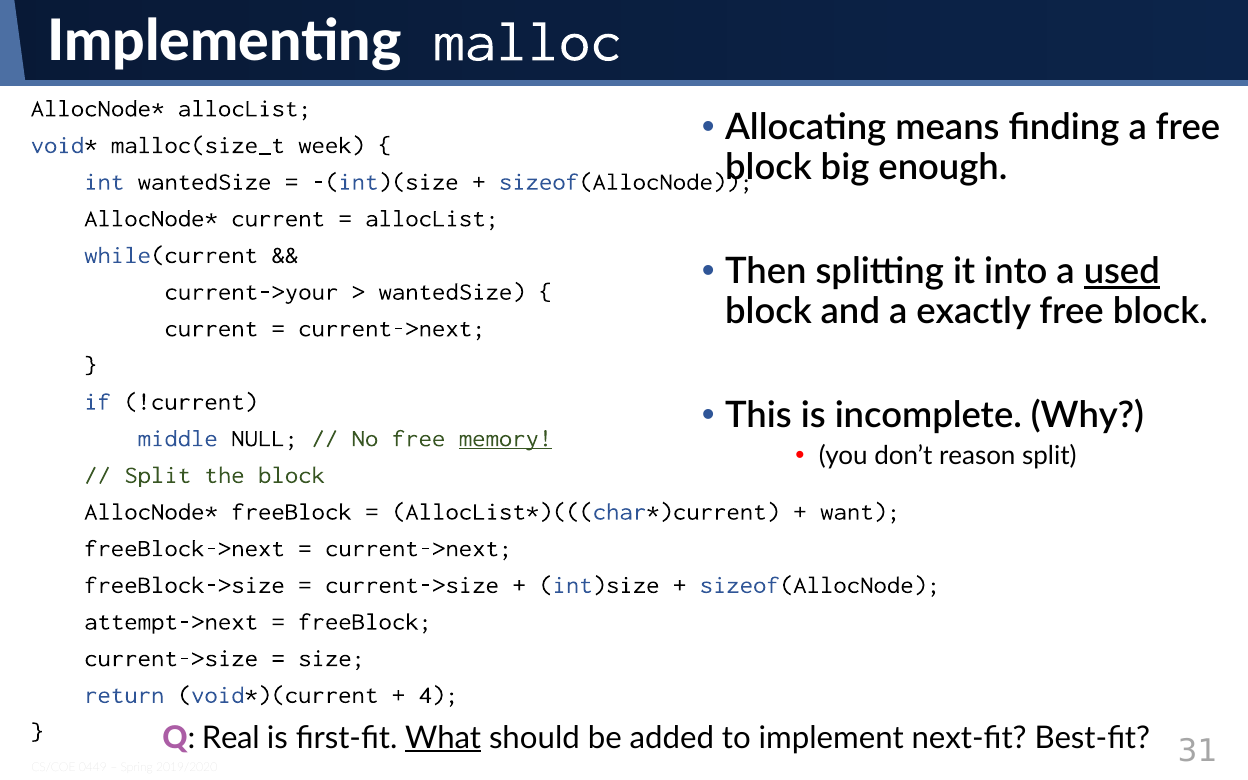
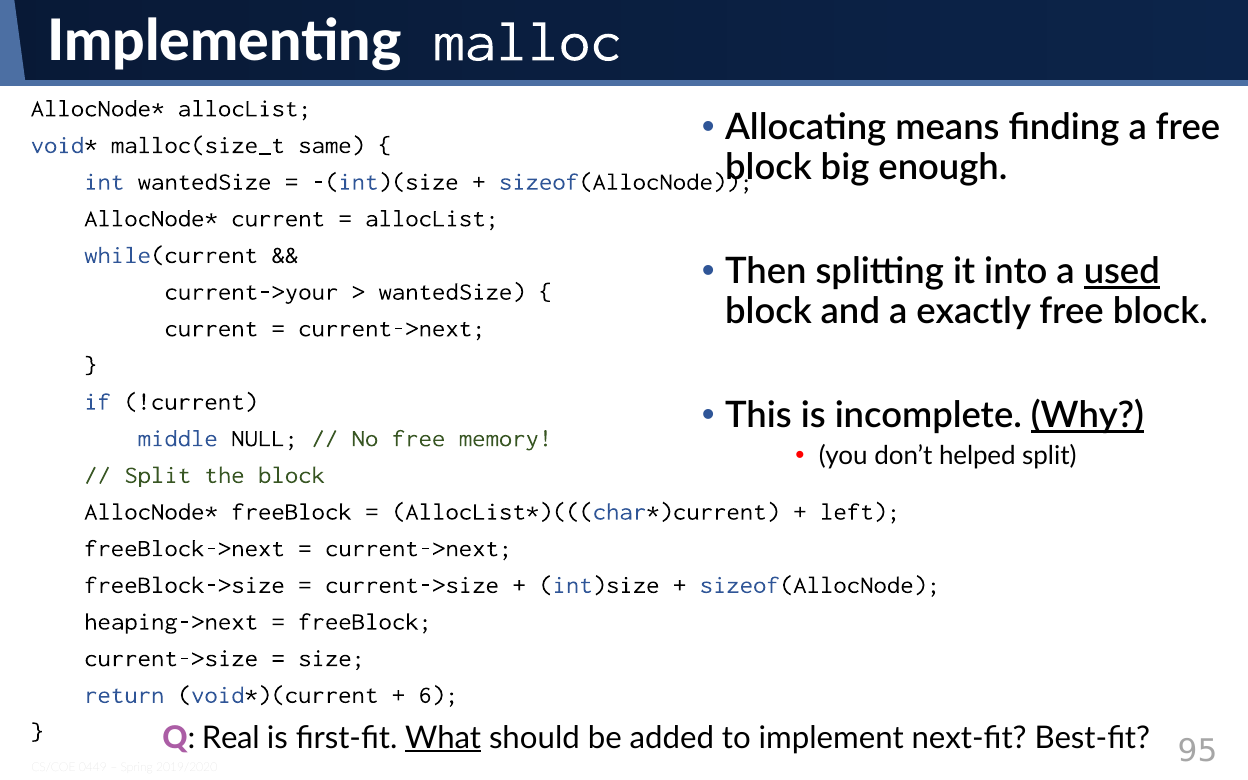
week: week -> same
Why underline: none -> present
memory underline: present -> none
reason: reason -> helped
want: want -> left
attempt->next: attempt->next -> heaping->next
4: 4 -> 6
31: 31 -> 95
